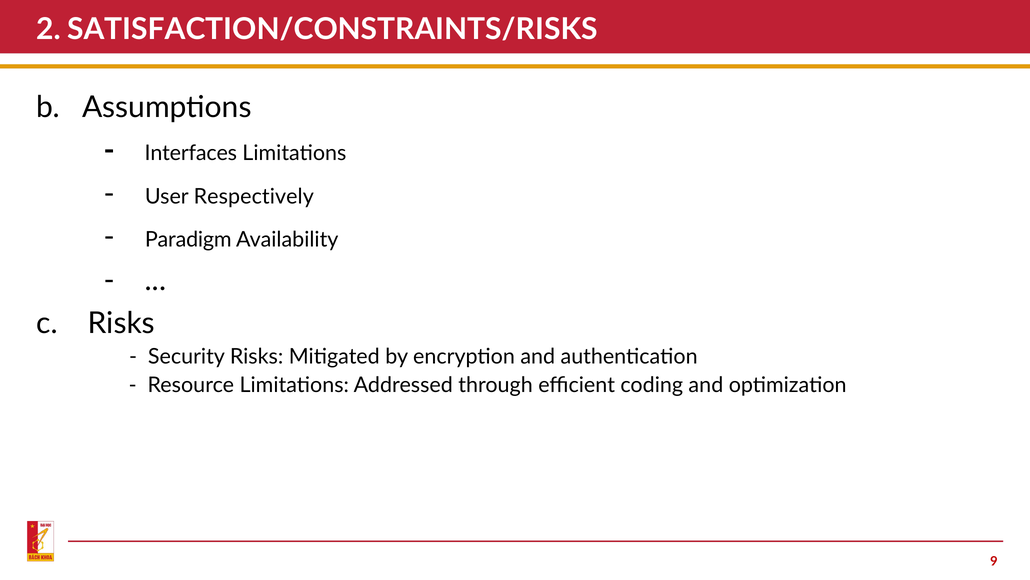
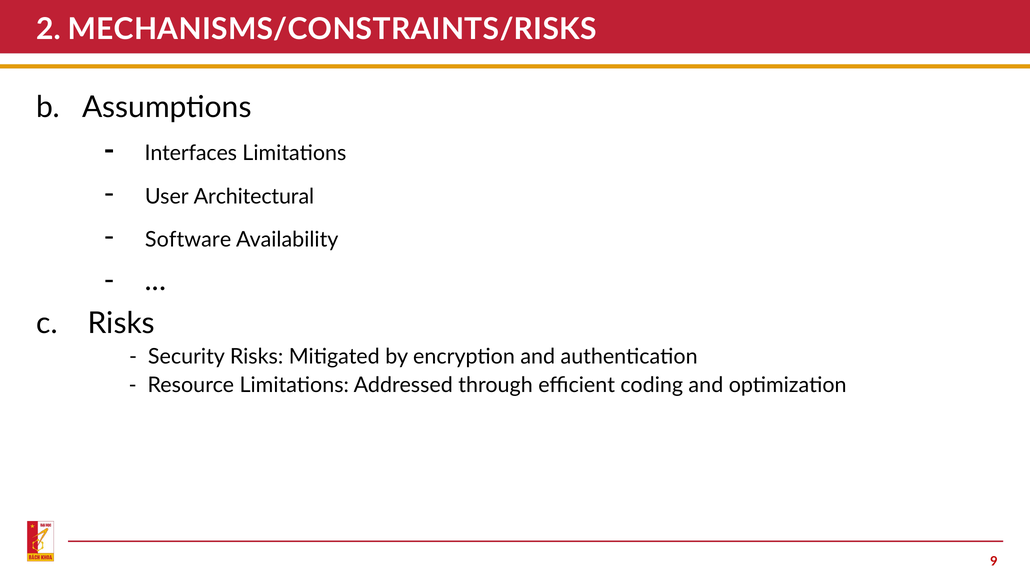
SATISFACTION/CONSTRAINTS/RISKS: SATISFACTION/CONSTRAINTS/RISKS -> MECHANISMS/CONSTRAINTS/RISKS
Respectively: Respectively -> Architectural
Paradigm: Paradigm -> Software
